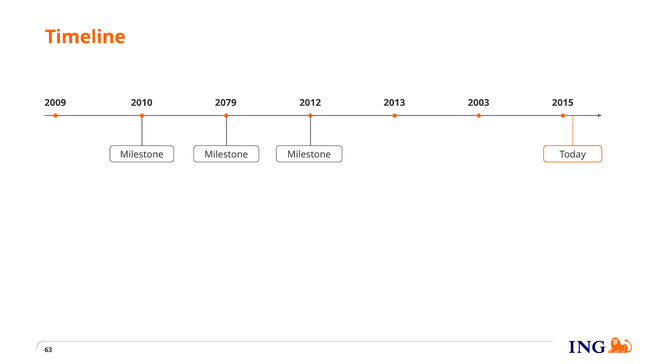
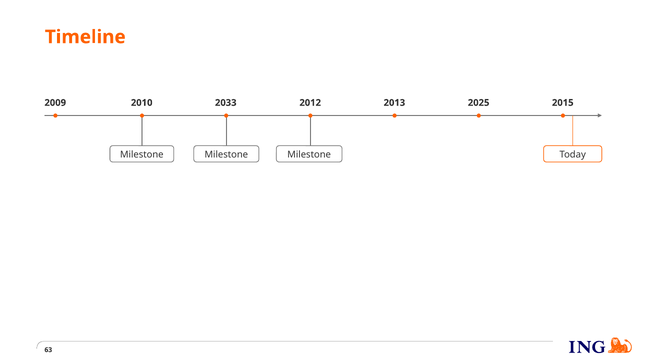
2079: 2079 -> 2033
2003: 2003 -> 2025
